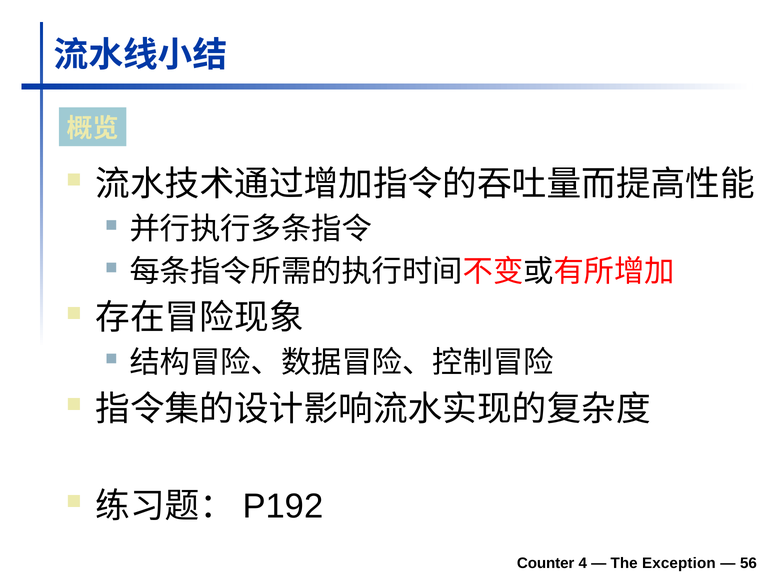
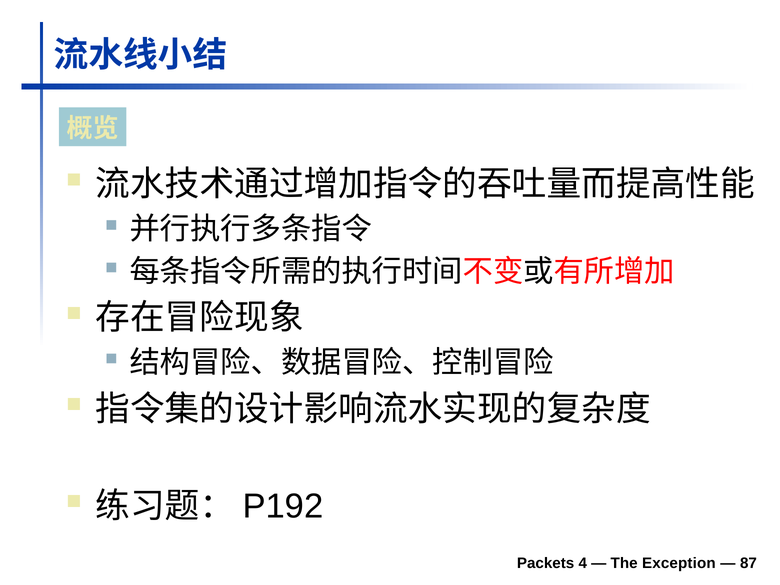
Counter: Counter -> Packets
56: 56 -> 87
